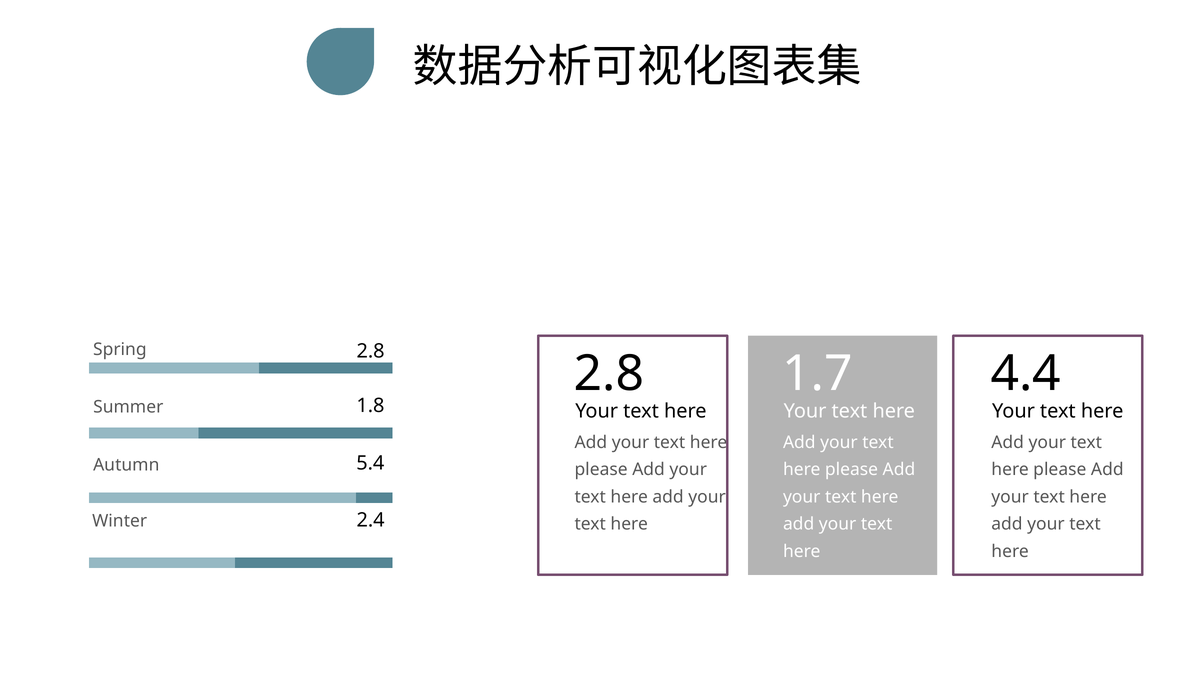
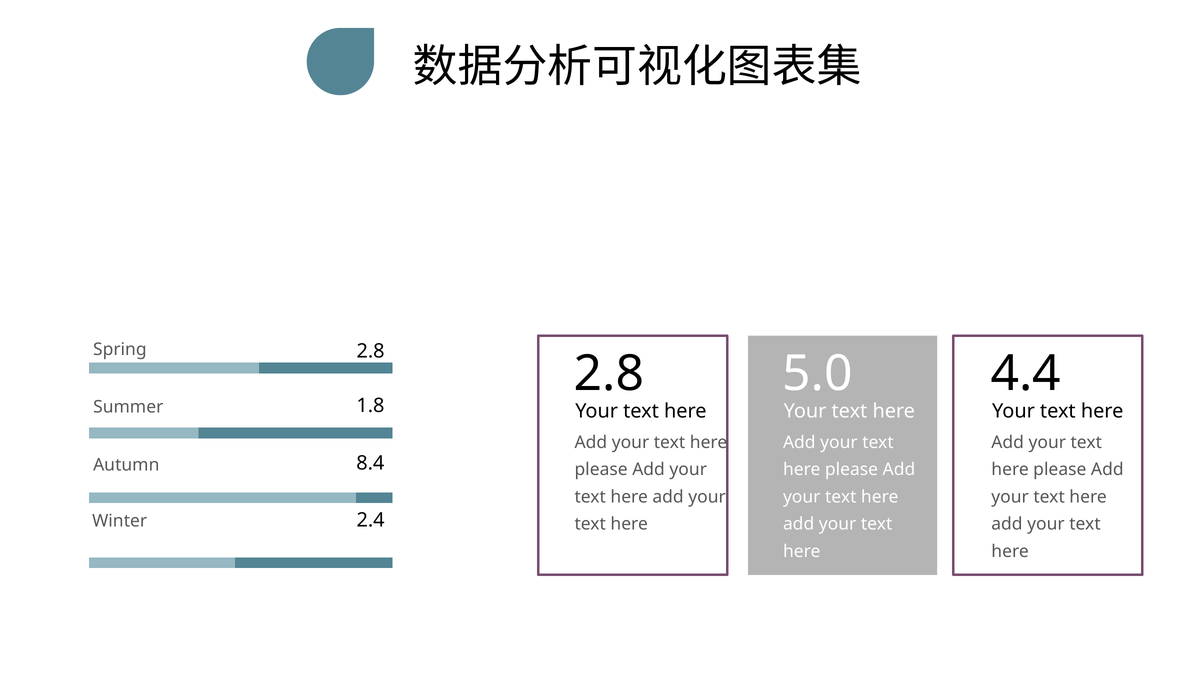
1.7: 1.7 -> 5.0
5.4: 5.4 -> 8.4
